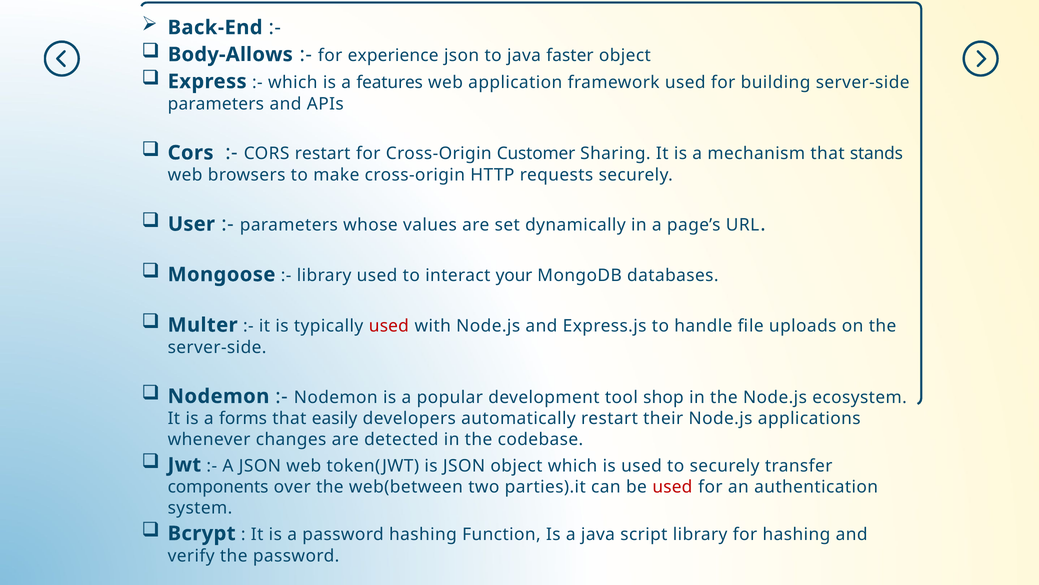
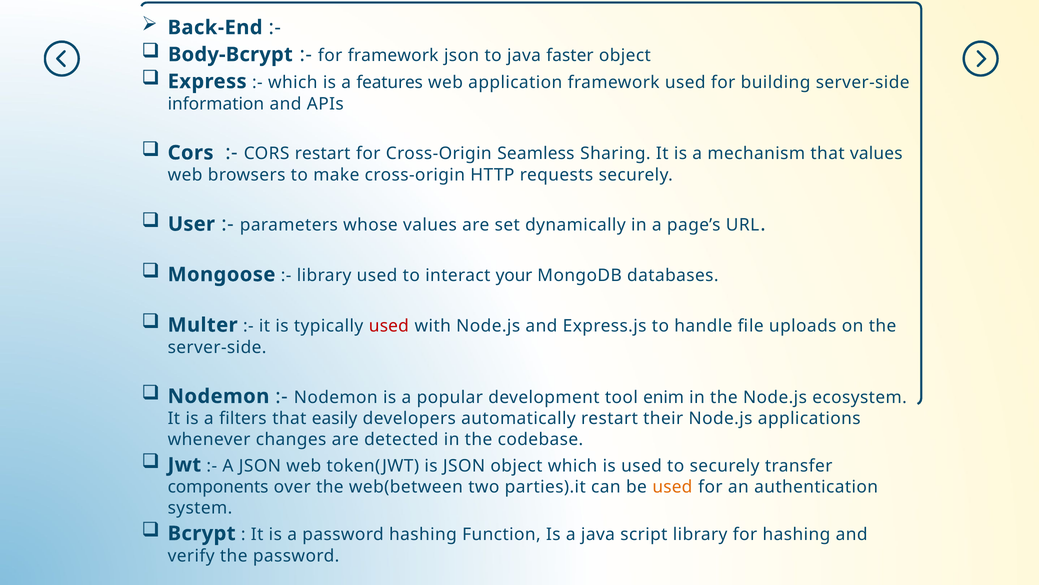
Body-Allows: Body-Allows -> Body-Bcrypt
for experience: experience -> framework
parameters at (216, 104): parameters -> information
Customer: Customer -> Seamless
that stands: stands -> values
shop: shop -> enim
forms: forms -> filters
used at (672, 487) colour: red -> orange
